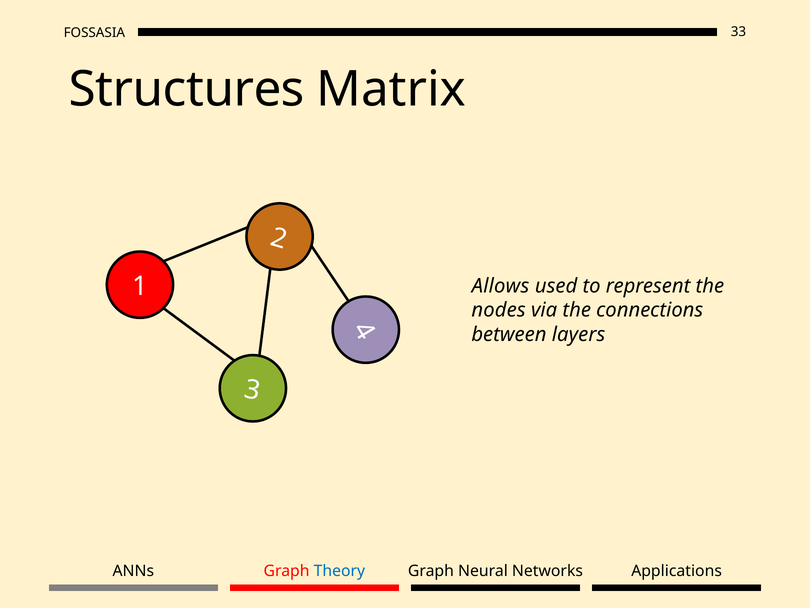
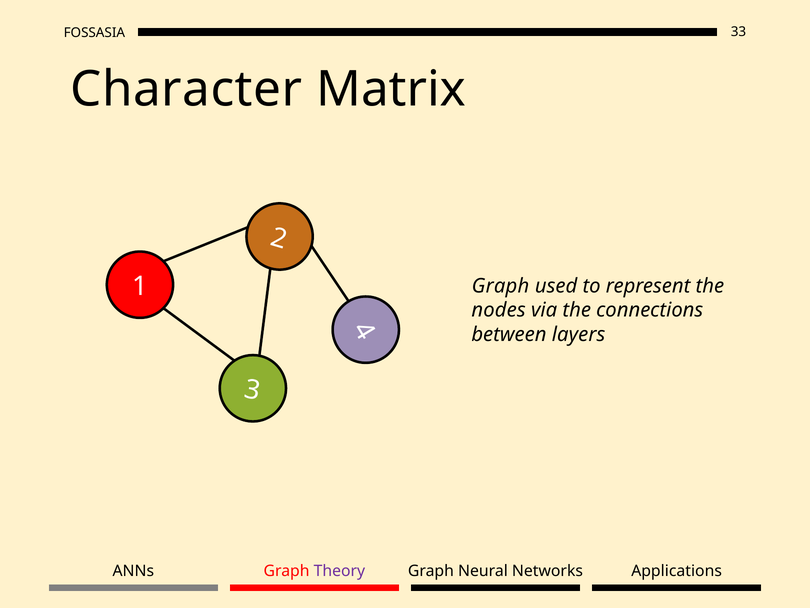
Structures: Structures -> Character
Allows at (500, 286): Allows -> Graph
Theory colour: blue -> purple
